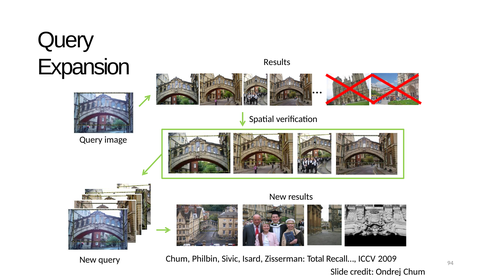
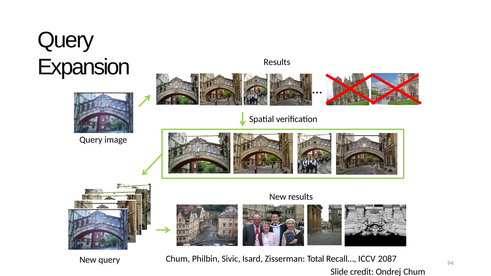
2009: 2009 -> 2087
